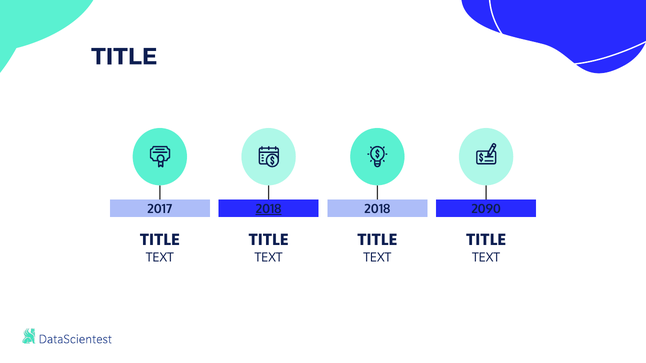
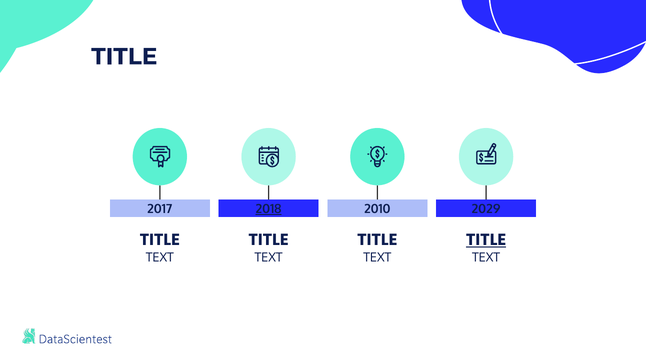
2018 at (377, 209): 2018 -> 2010
2090: 2090 -> 2029
TITLE at (486, 240) underline: none -> present
